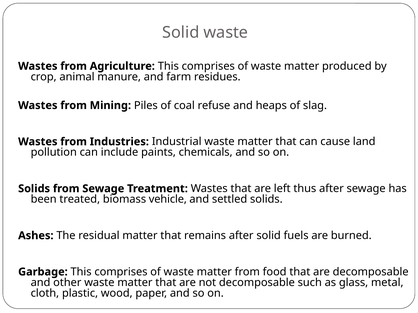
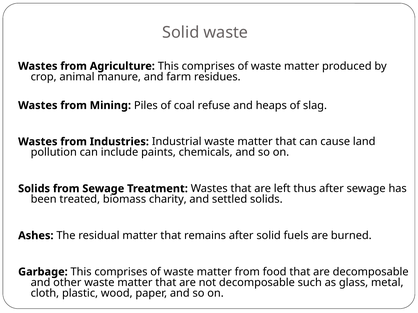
vehicle: vehicle -> charity
